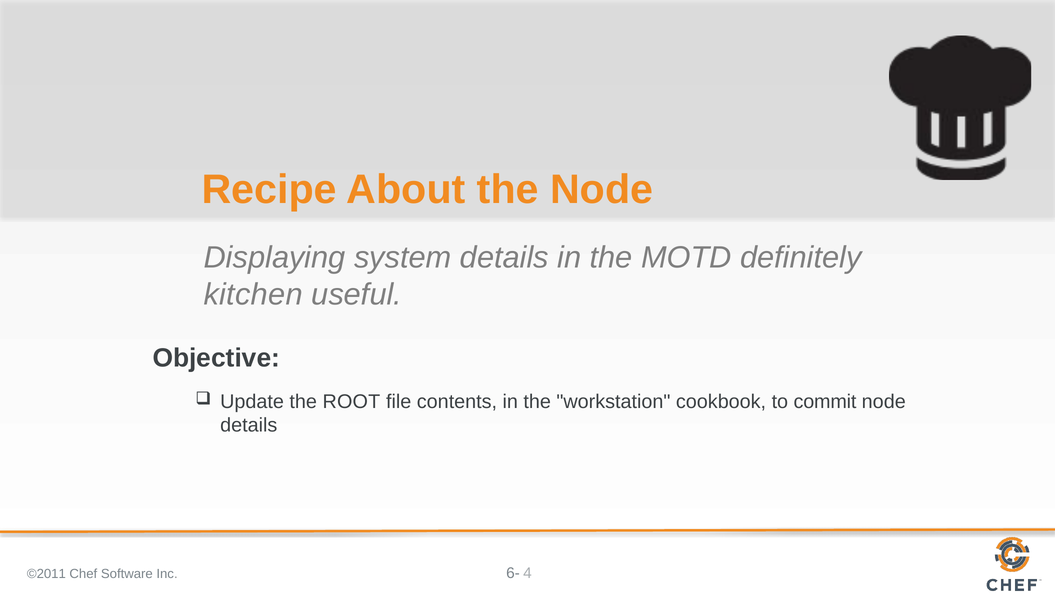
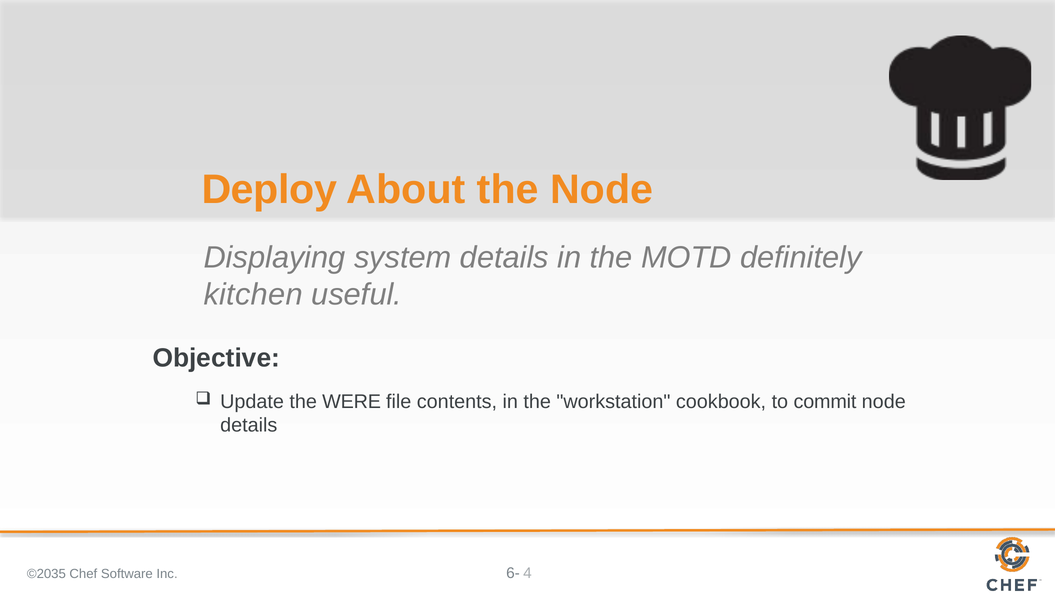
Recipe: Recipe -> Deploy
ROOT: ROOT -> WERE
©2011: ©2011 -> ©2035
